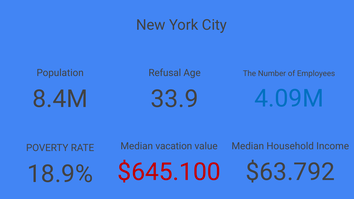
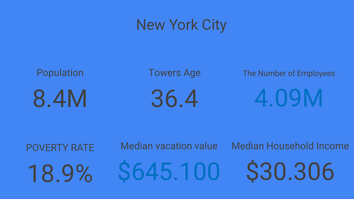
Refusal: Refusal -> Towers
33.9: 33.9 -> 36.4
$645.100 colour: red -> blue
$63.792: $63.792 -> $30.306
